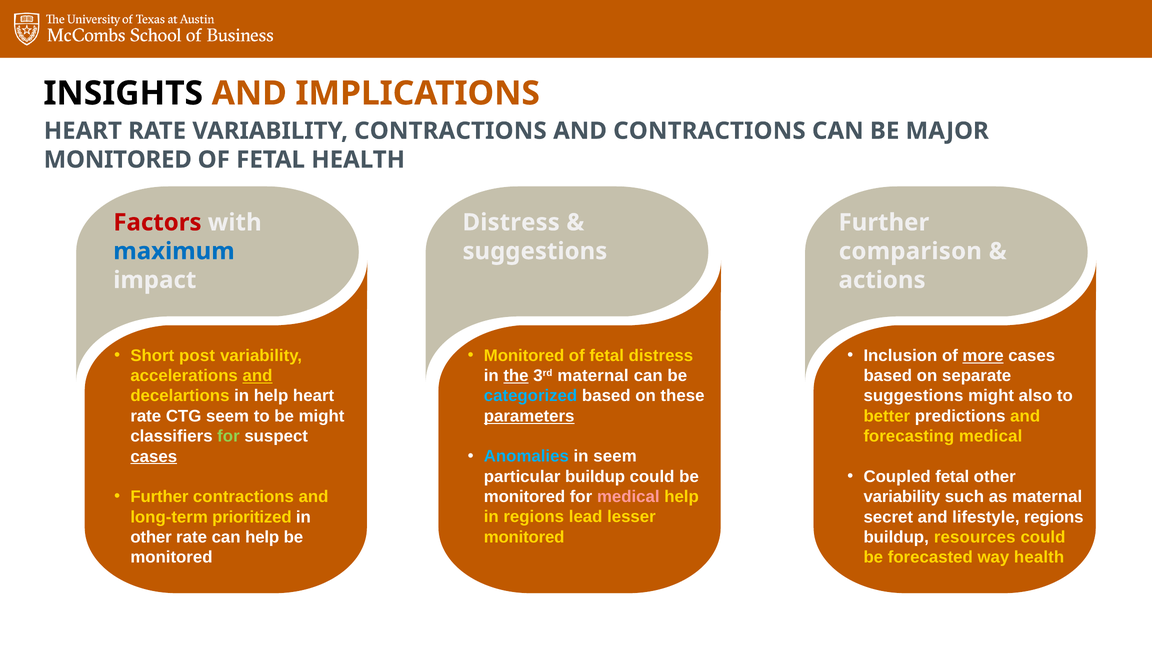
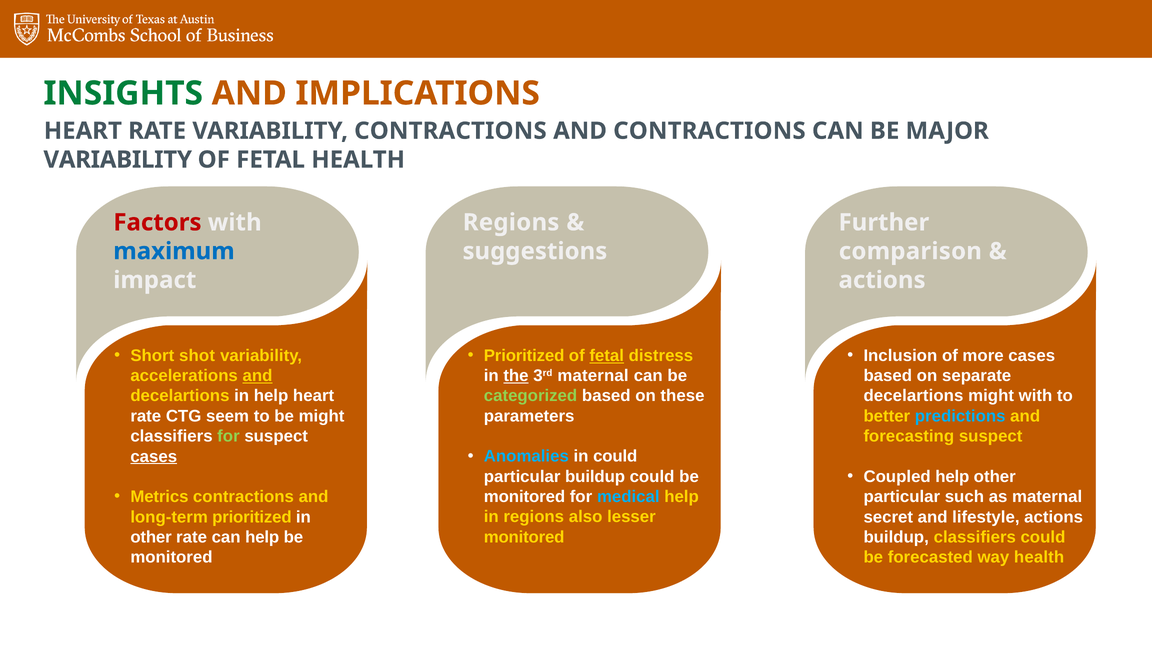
INSIGHTS colour: black -> green
MONITORED at (118, 160): MONITORED -> VARIABILITY
Distress at (511, 222): Distress -> Regions
Monitored at (524, 356): Monitored -> Prioritized
fetal at (607, 356) underline: none -> present
post: post -> shot
more underline: present -> none
categorized colour: light blue -> light green
suggestions at (913, 396): suggestions -> decelartions
might also: also -> with
parameters underline: present -> none
predictions colour: white -> light blue
forecasting medical: medical -> suspect
in seem: seem -> could
Coupled fetal: fetal -> help
Further at (159, 497): Further -> Metrics
medical at (628, 497) colour: pink -> light blue
variability at (902, 497): variability -> particular
lead: lead -> also
lifestyle regions: regions -> actions
buildup resources: resources -> classifiers
